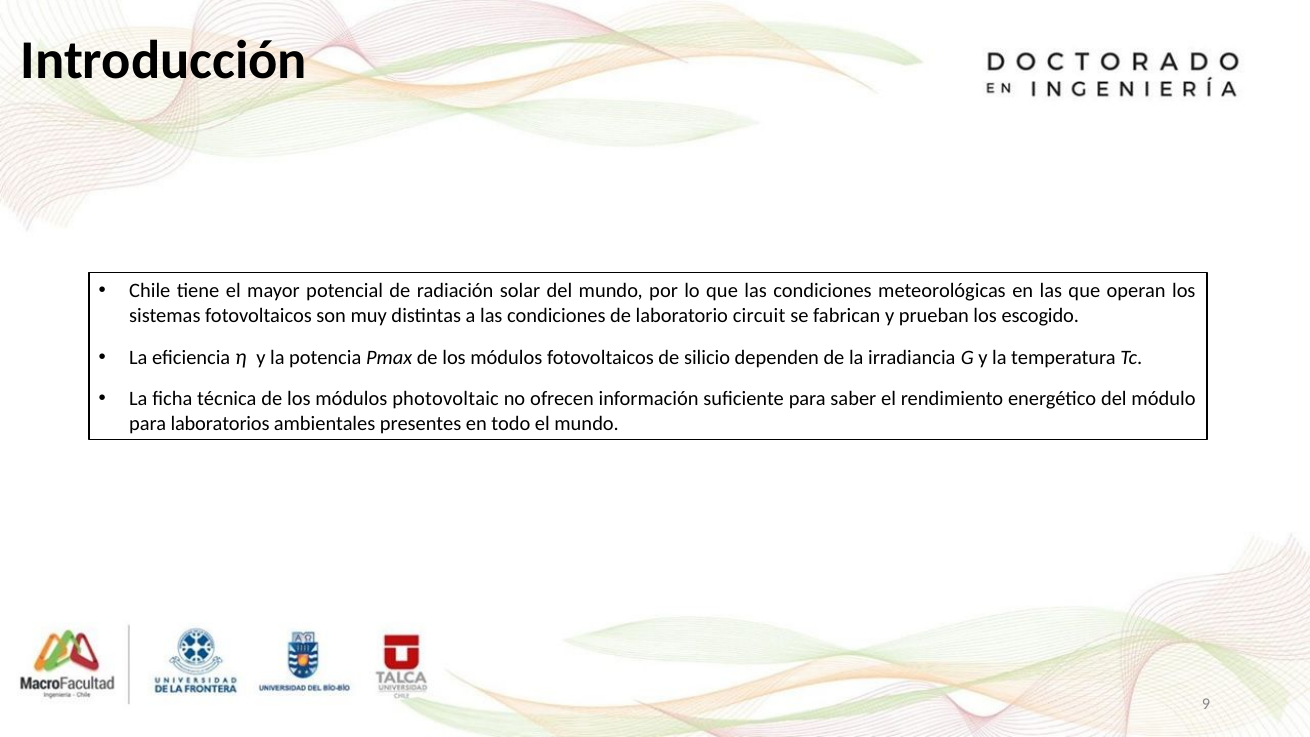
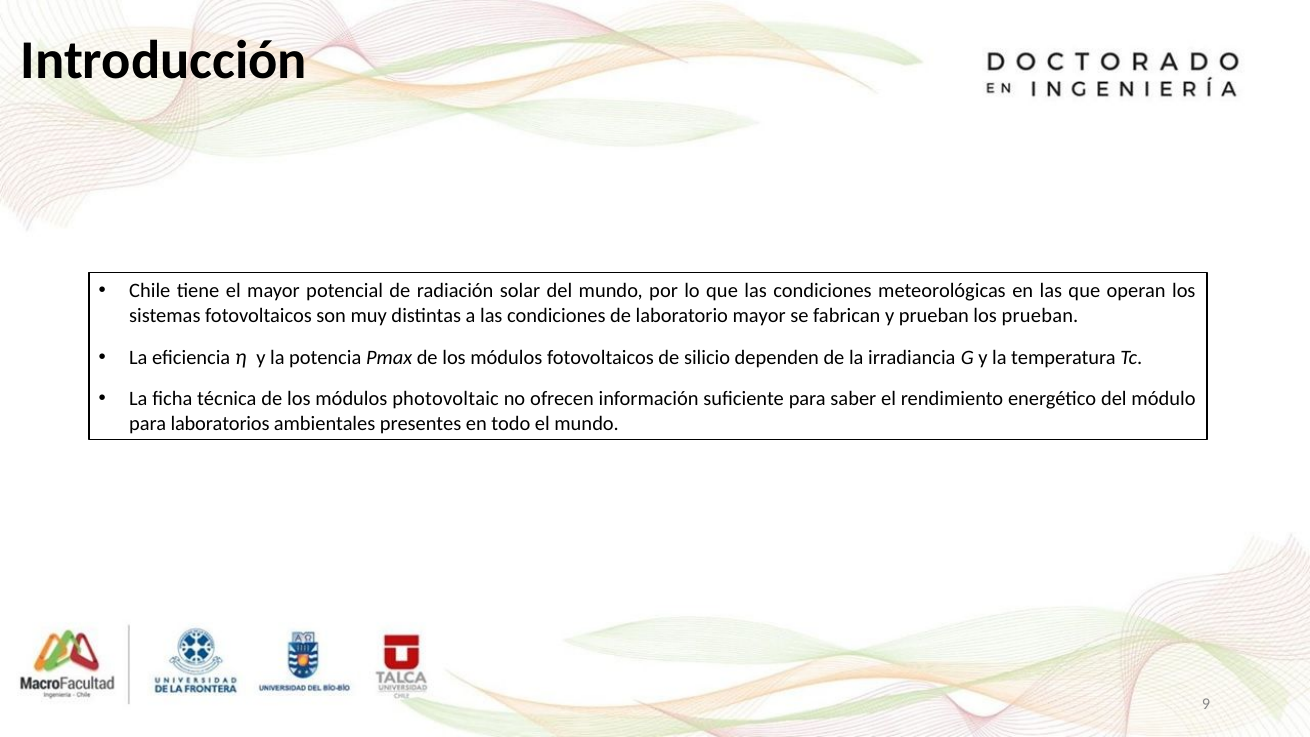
laboratorio circuit: circuit -> mayor
los escogido: escogido -> prueban
